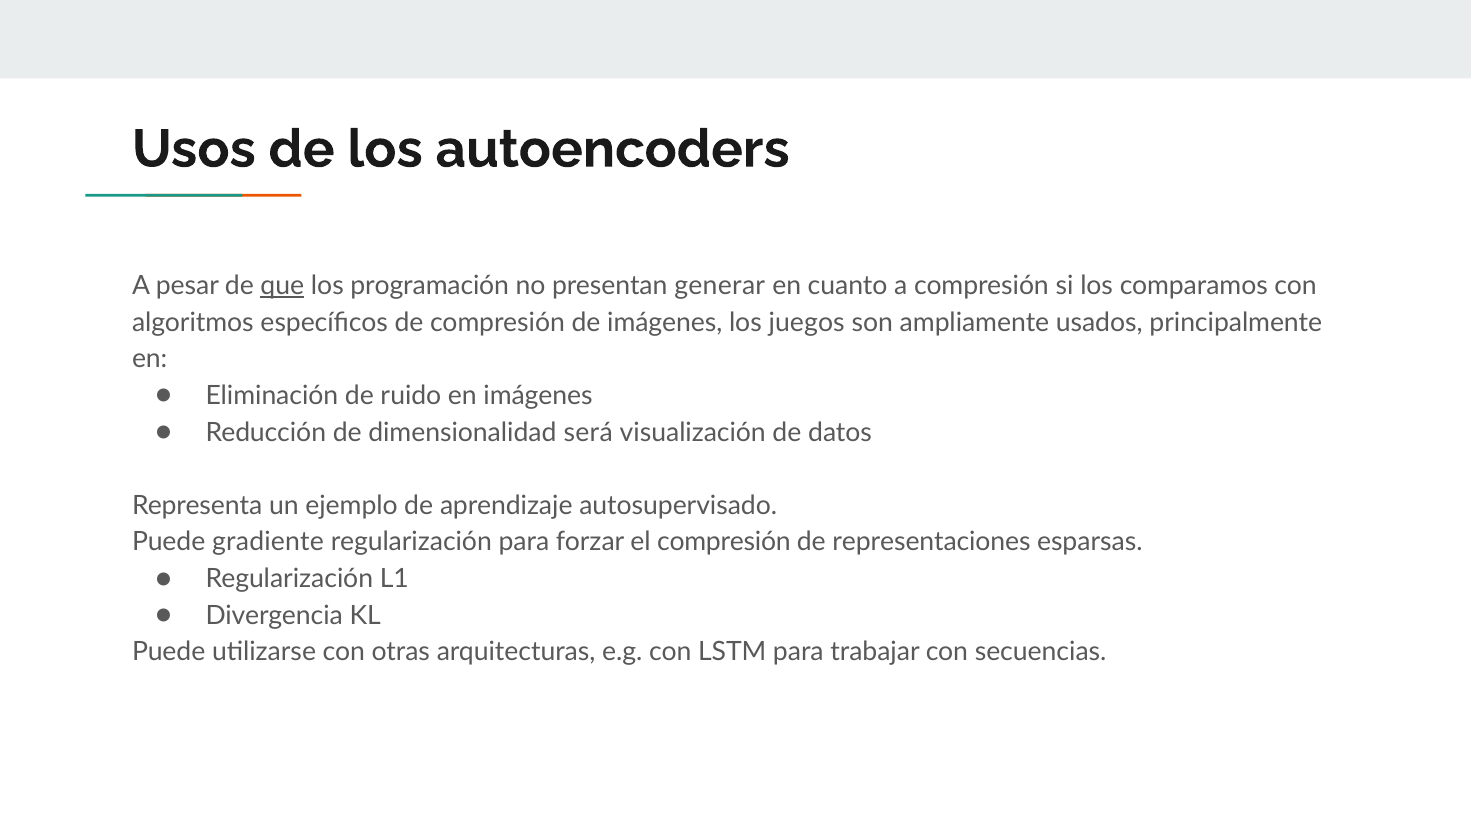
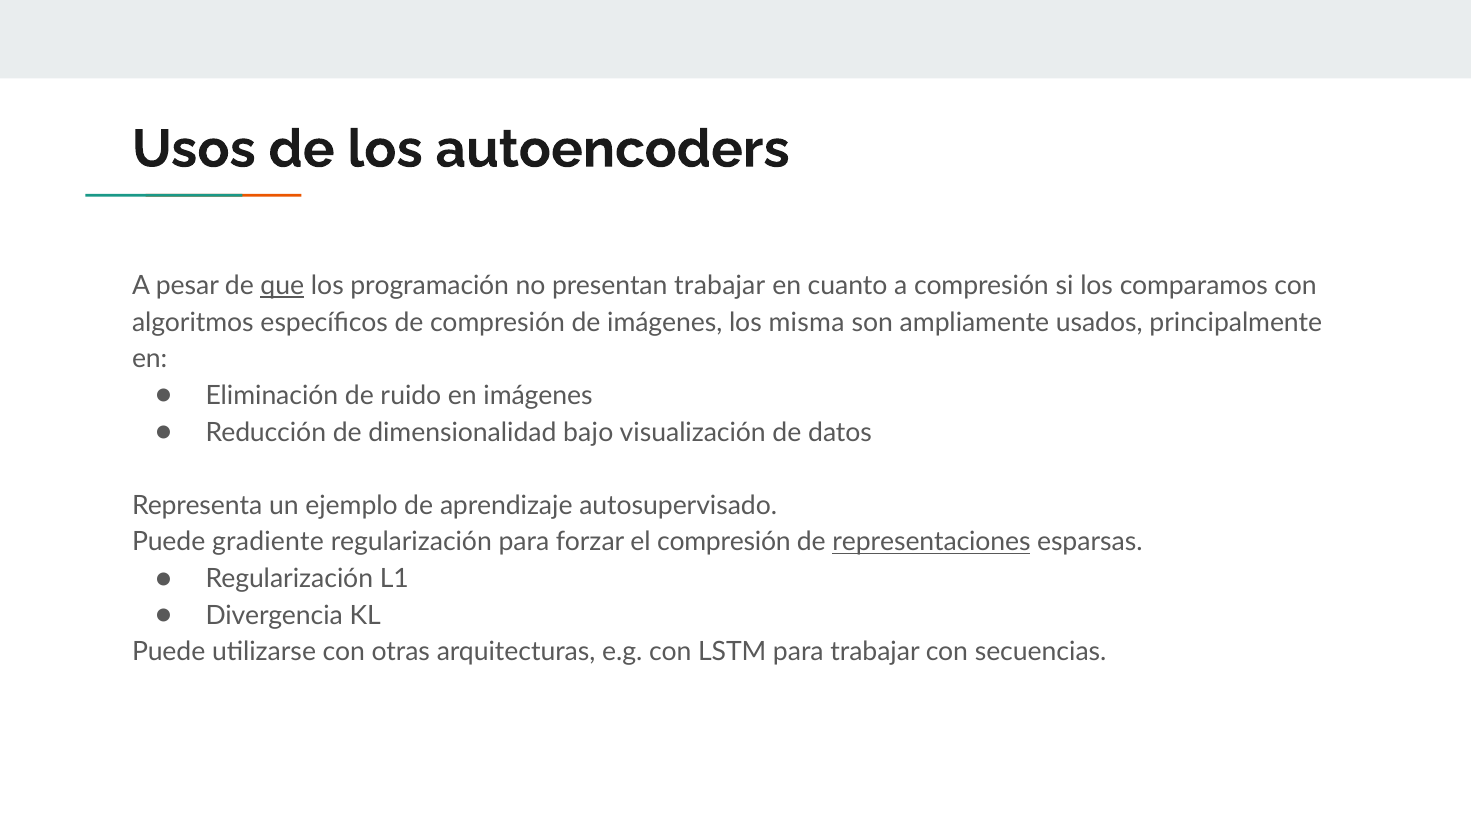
presentan generar: generar -> trabajar
juegos: juegos -> misma
será: será -> bajo
representaciones underline: none -> present
